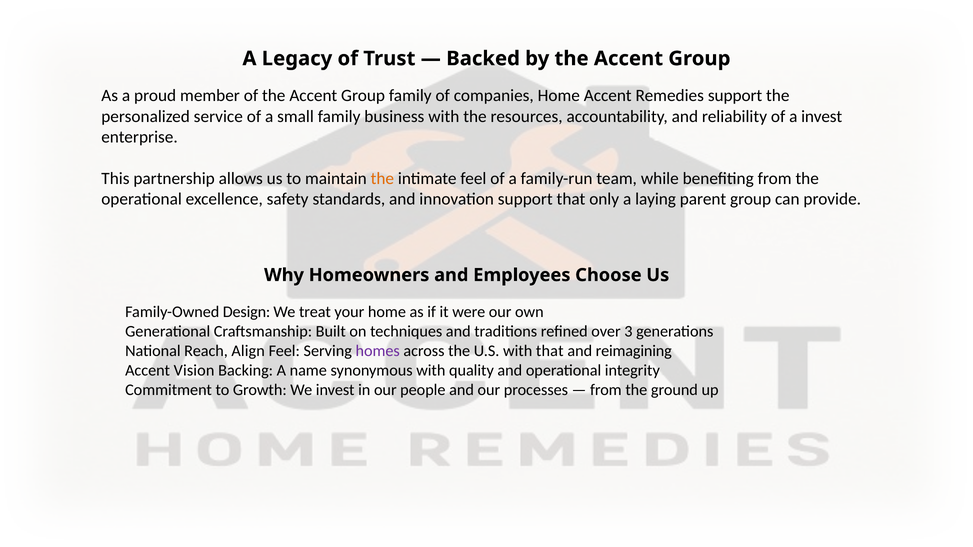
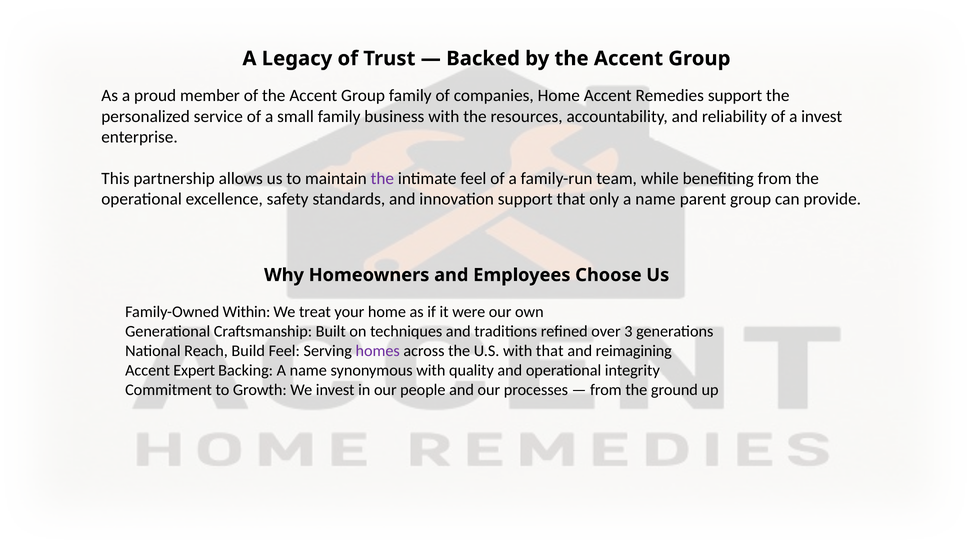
the at (382, 179) colour: orange -> purple
only a laying: laying -> name
Design: Design -> Within
Align: Align -> Build
Vision: Vision -> Expert
